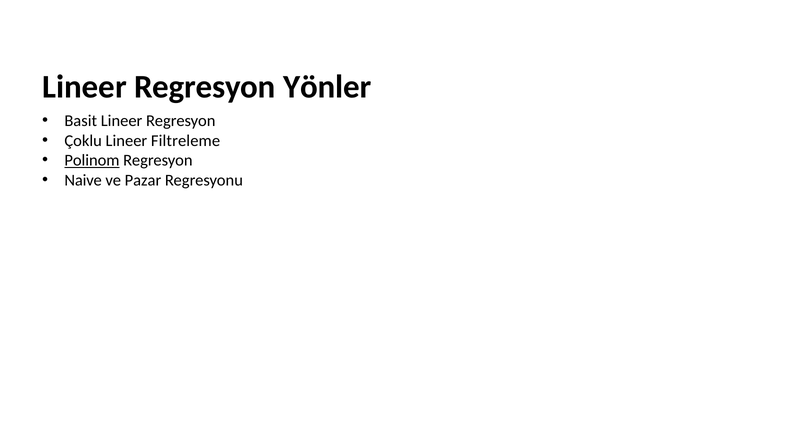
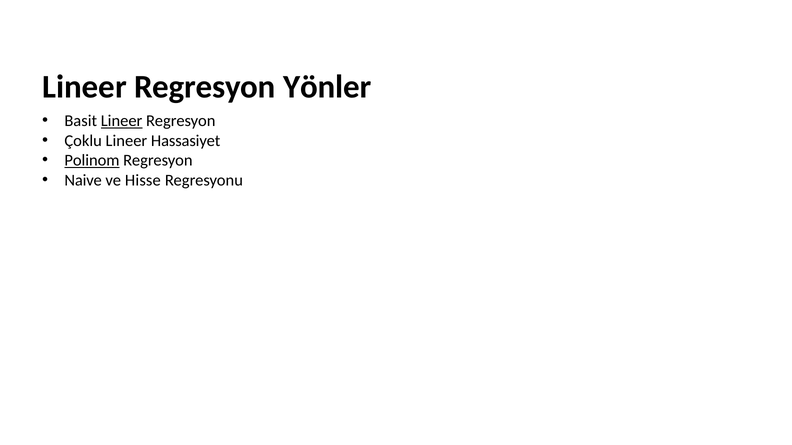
Lineer at (122, 121) underline: none -> present
Filtreleme: Filtreleme -> Hassasiyet
Pazar: Pazar -> Hisse
